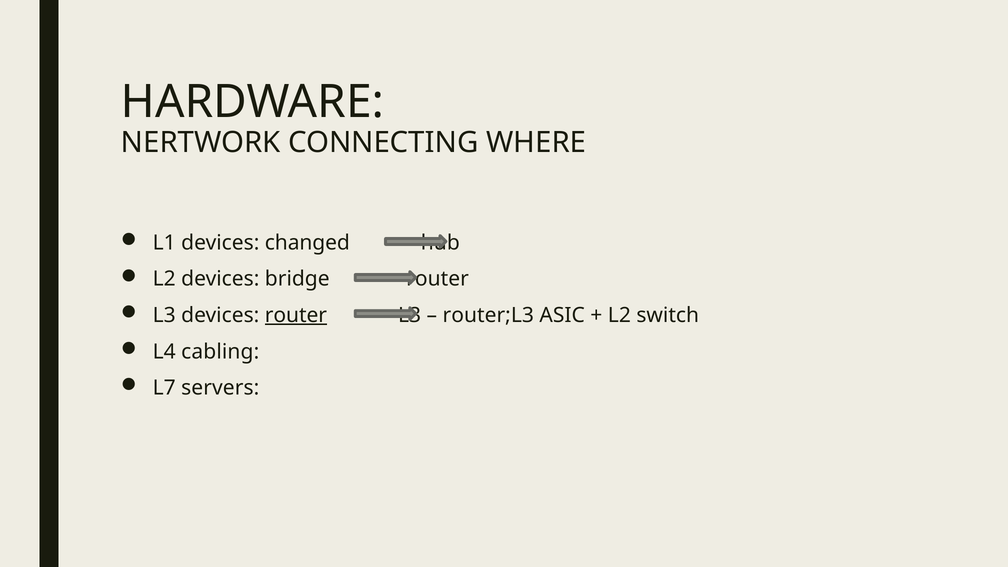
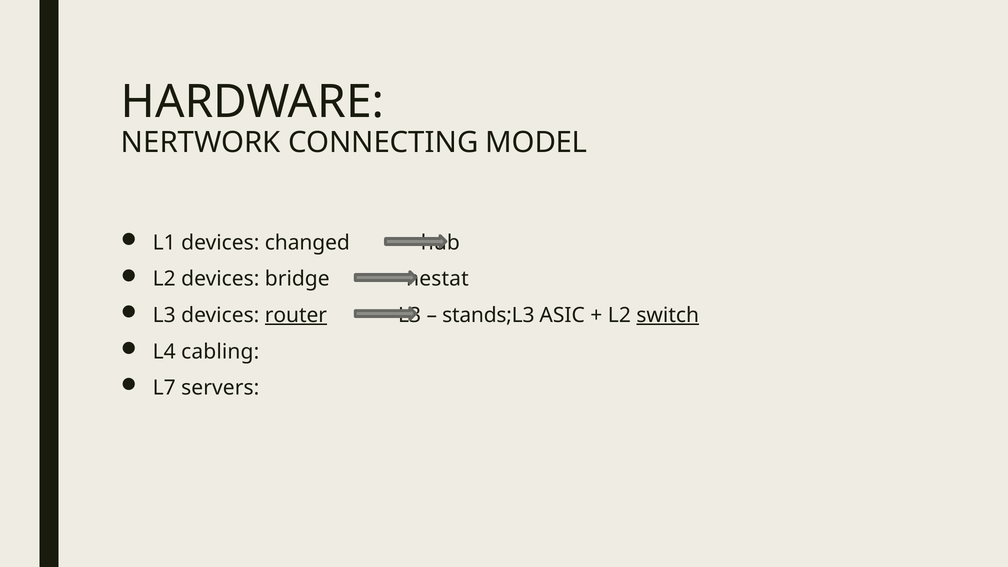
WHERE: WHERE -> MODEL
bridge router: router -> nestat
router;L3: router;L3 -> stands;L3
switch underline: none -> present
